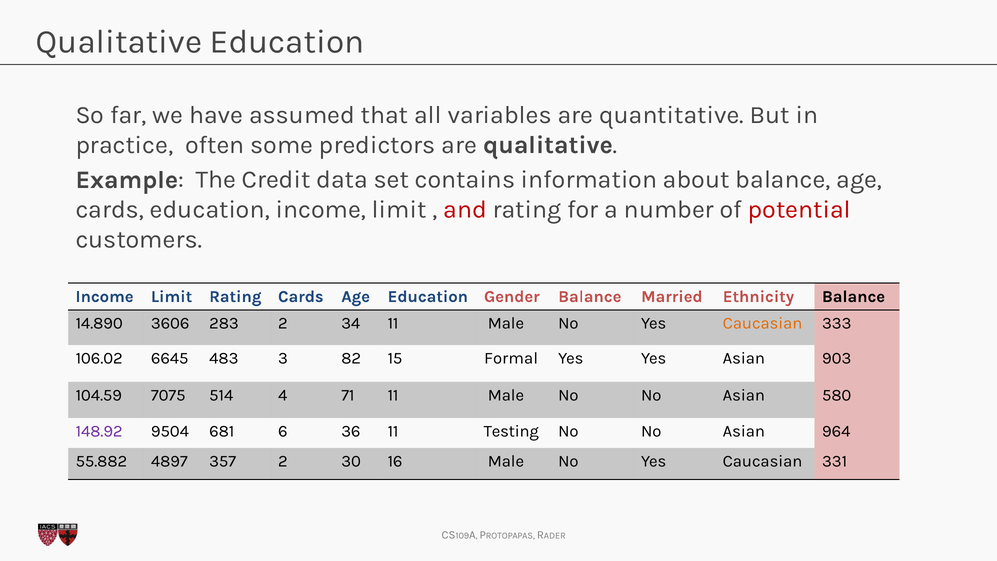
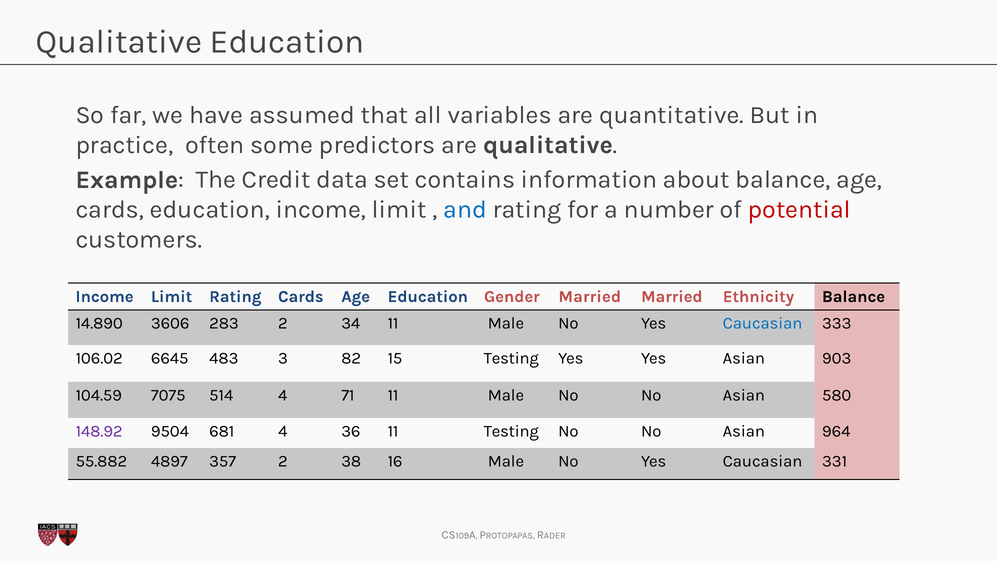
and colour: red -> blue
Gender Balance: Balance -> Married
Caucasian at (763, 323) colour: orange -> blue
15 Formal: Formal -> Testing
681 6: 6 -> 4
30: 30 -> 38
